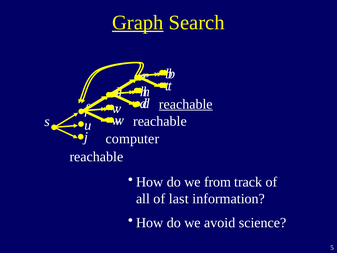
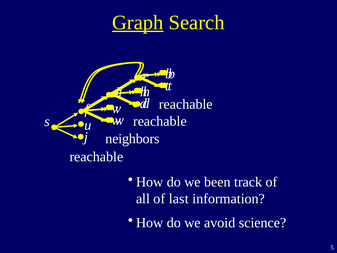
reachable at (186, 104) underline: present -> none
computer: computer -> neighbors
from: from -> been
